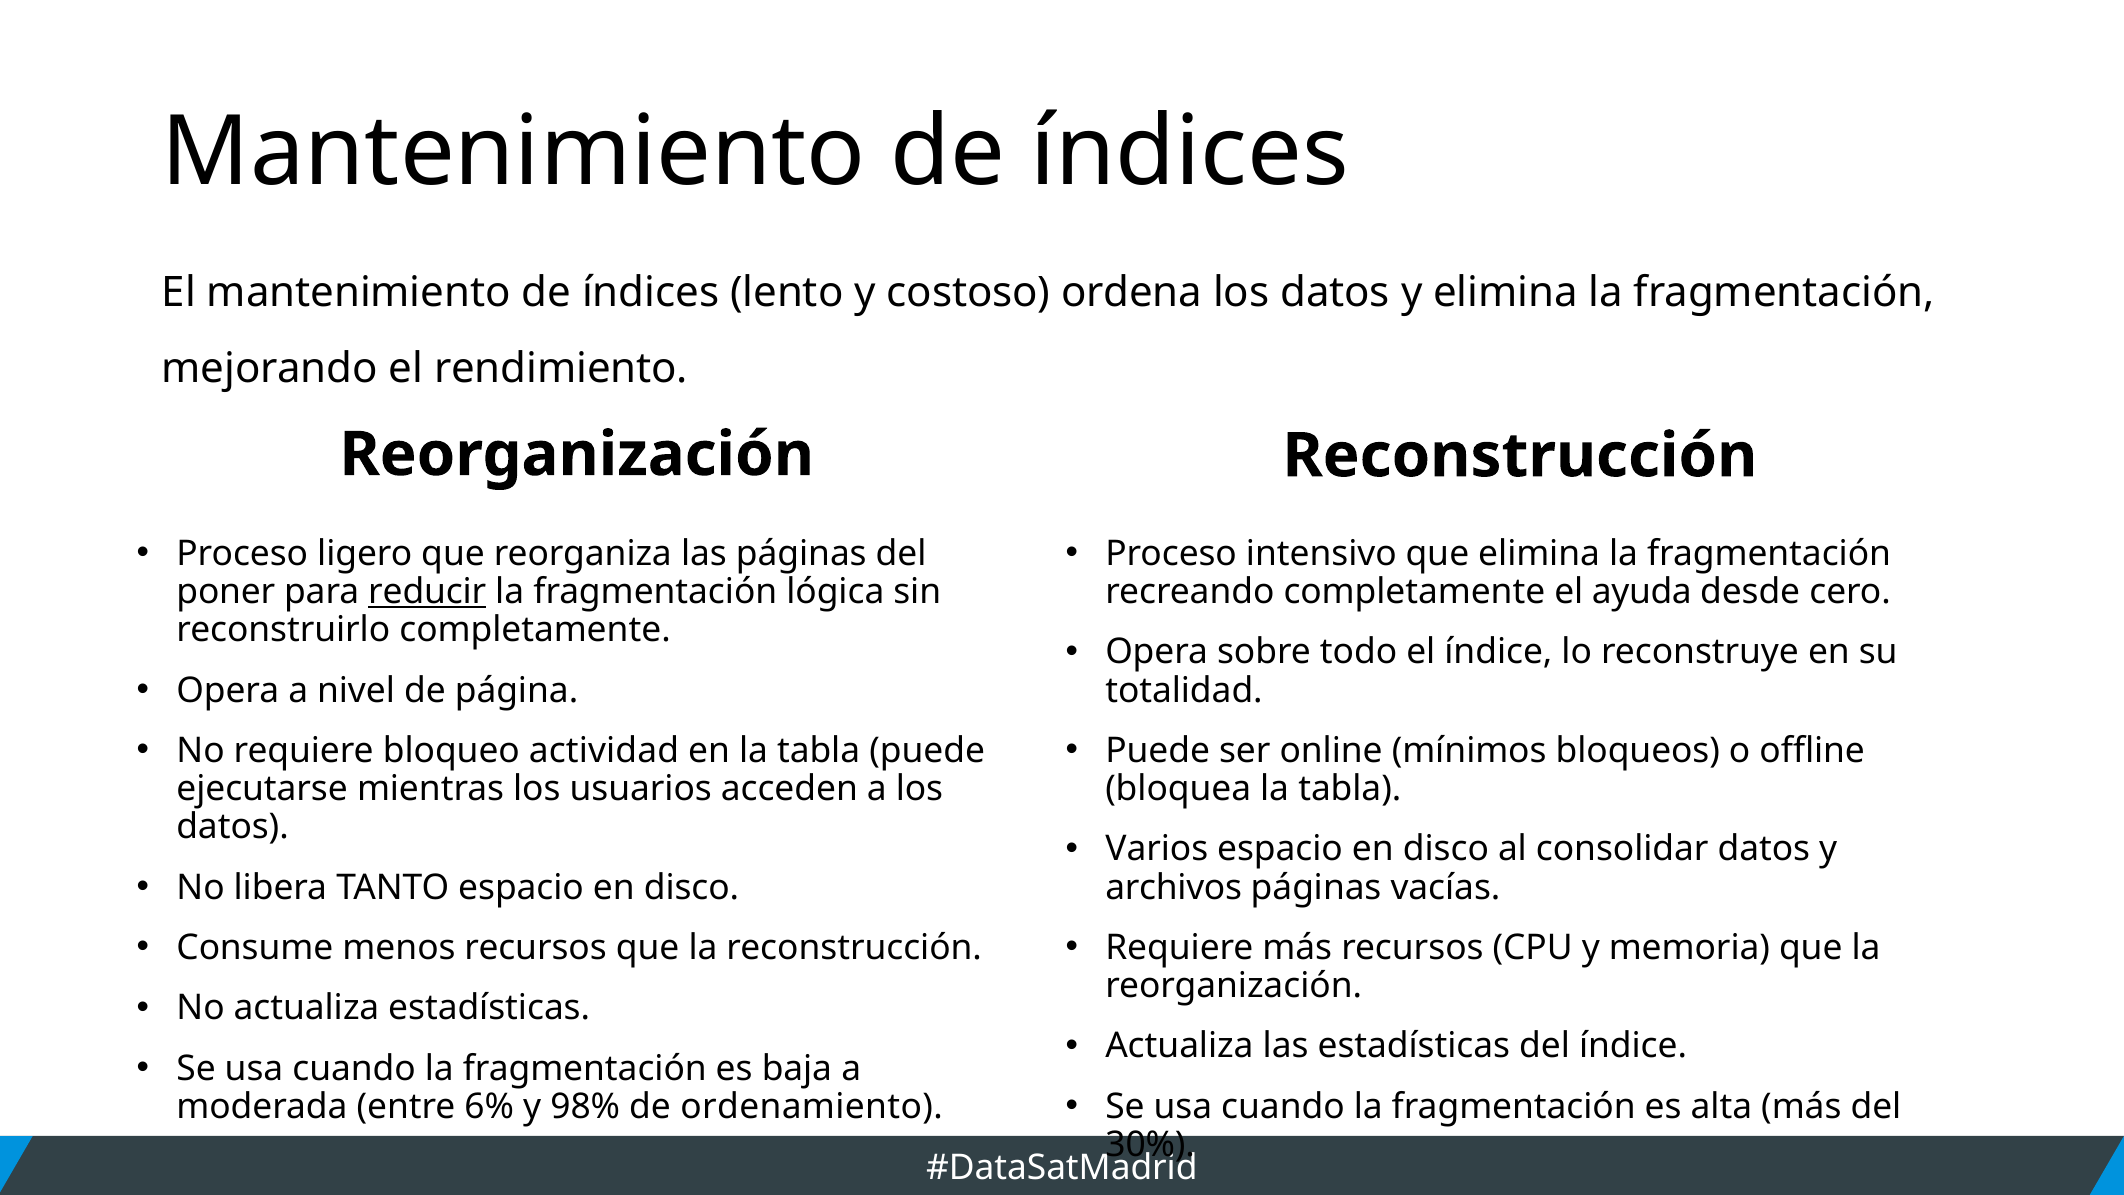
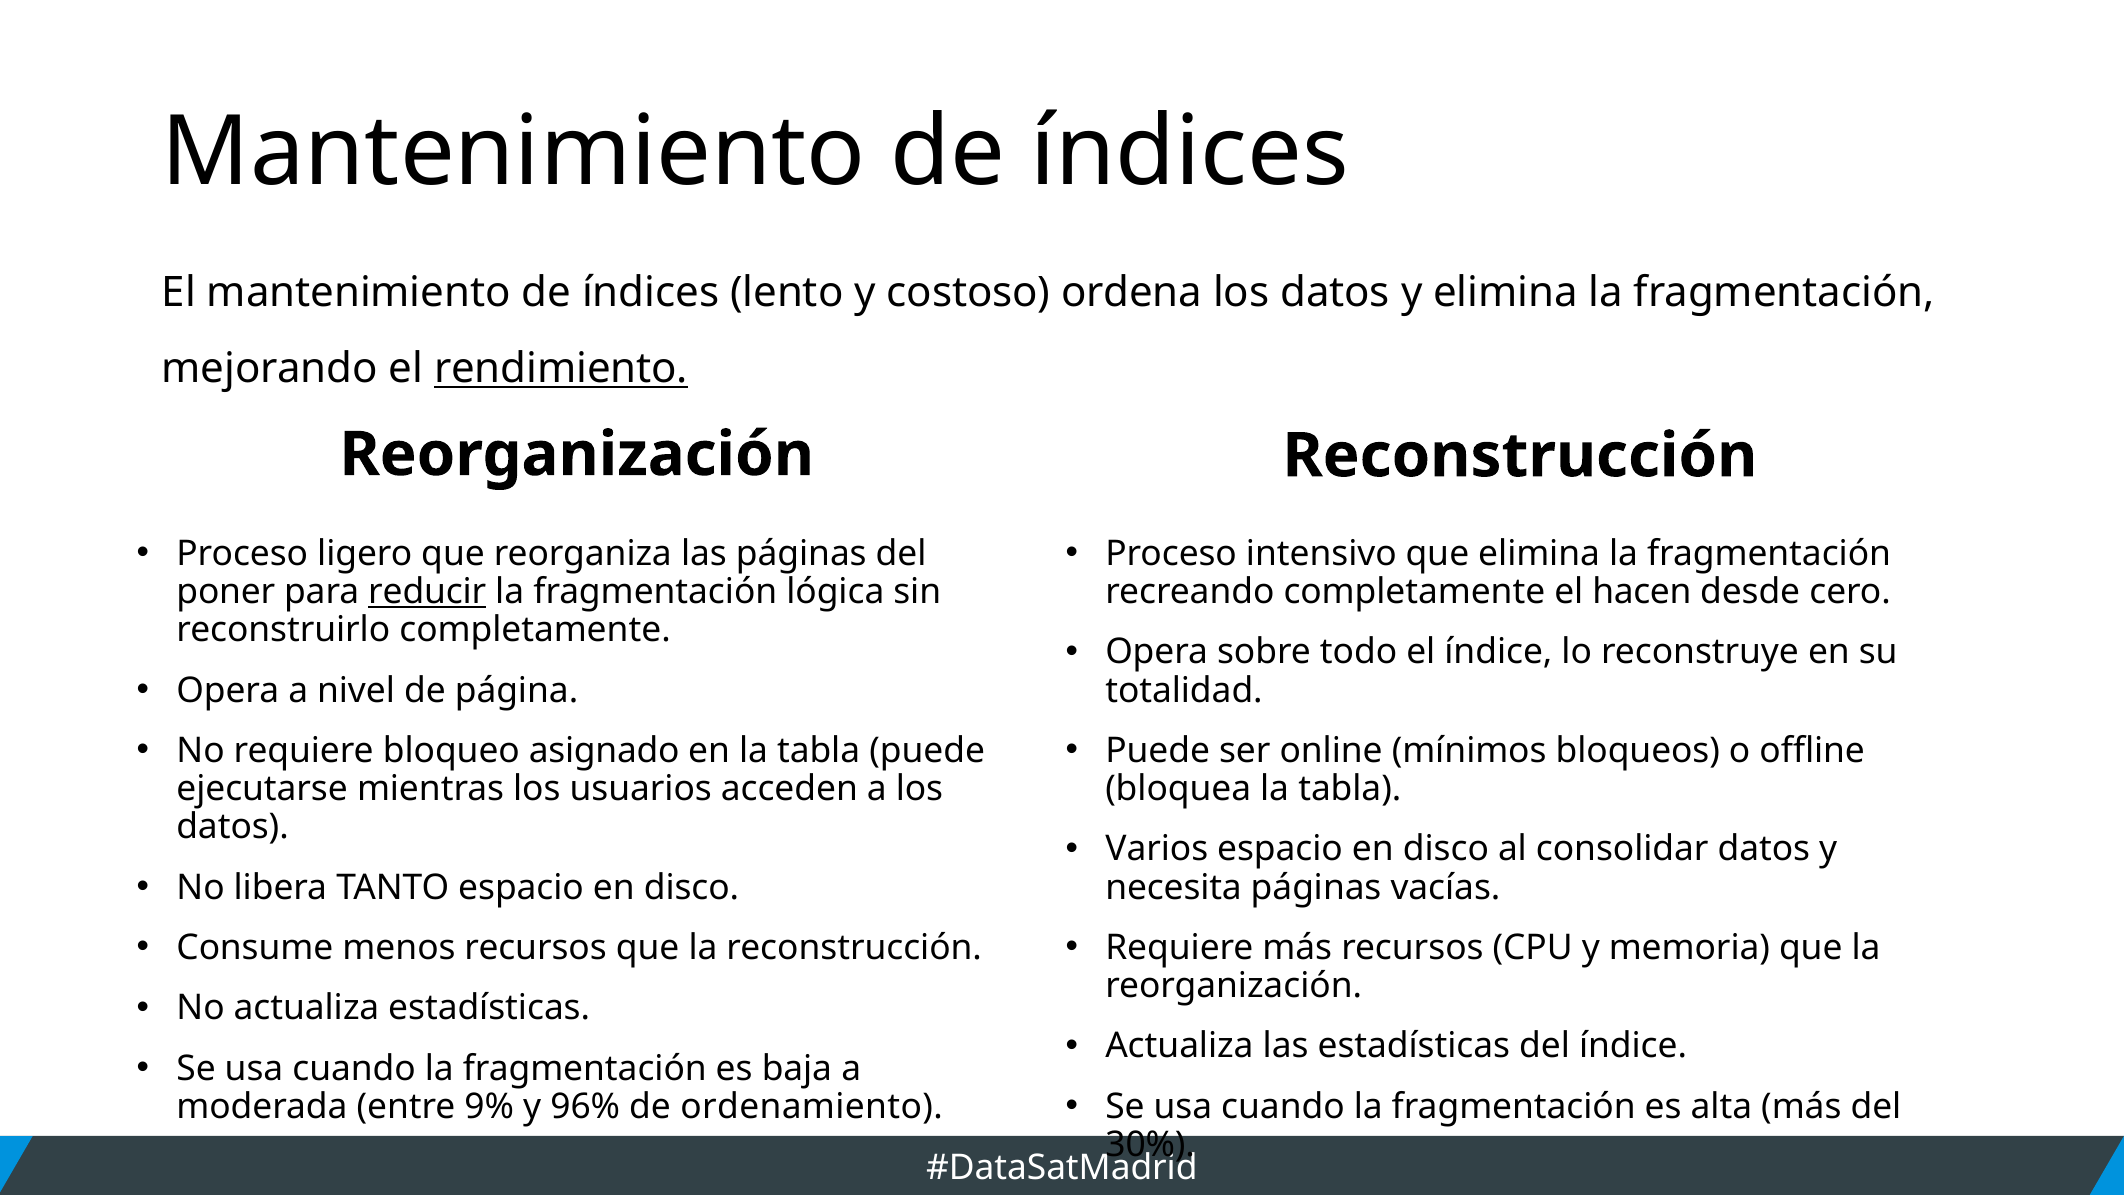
rendimiento underline: none -> present
ayuda: ayuda -> hacen
actividad: actividad -> asignado
archivos: archivos -> necesita
6%: 6% -> 9%
98%: 98% -> 96%
